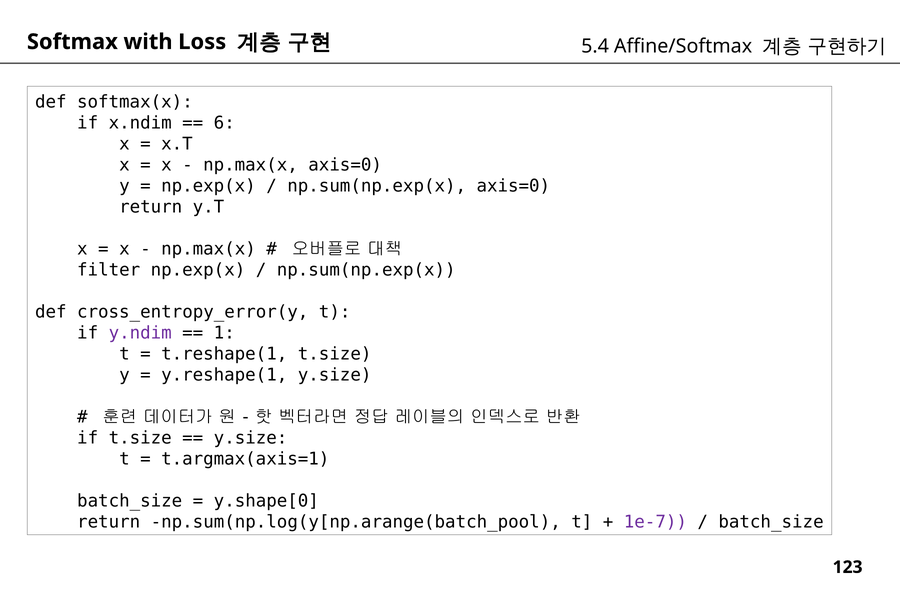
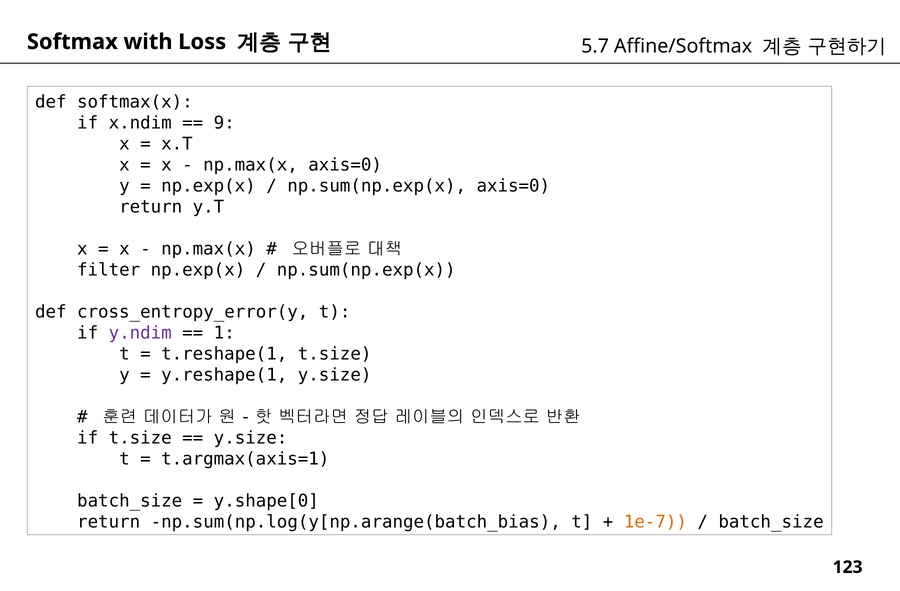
5.4: 5.4 -> 5.7
6: 6 -> 9
np.sum(np.log(y[np.arange(batch_pool: np.sum(np.log(y[np.arange(batch_pool -> np.sum(np.log(y[np.arange(batch_bias
1e-7 colour: purple -> orange
